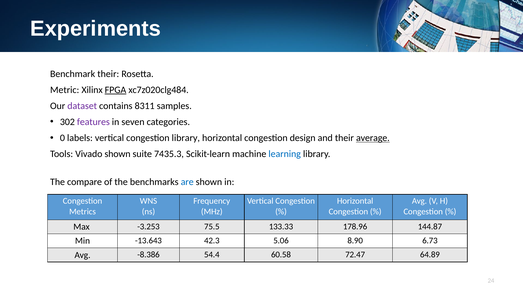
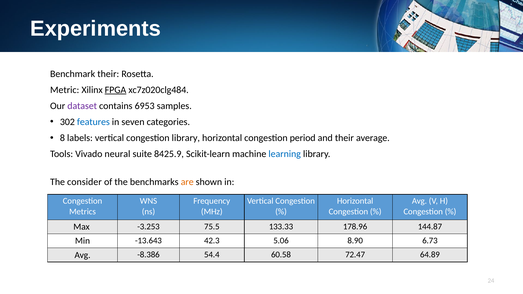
8311: 8311 -> 6953
features colour: purple -> blue
0: 0 -> 8
design: design -> period
average underline: present -> none
Vivado shown: shown -> neural
7435.3: 7435.3 -> 8425.9
compare: compare -> consider
are colour: blue -> orange
